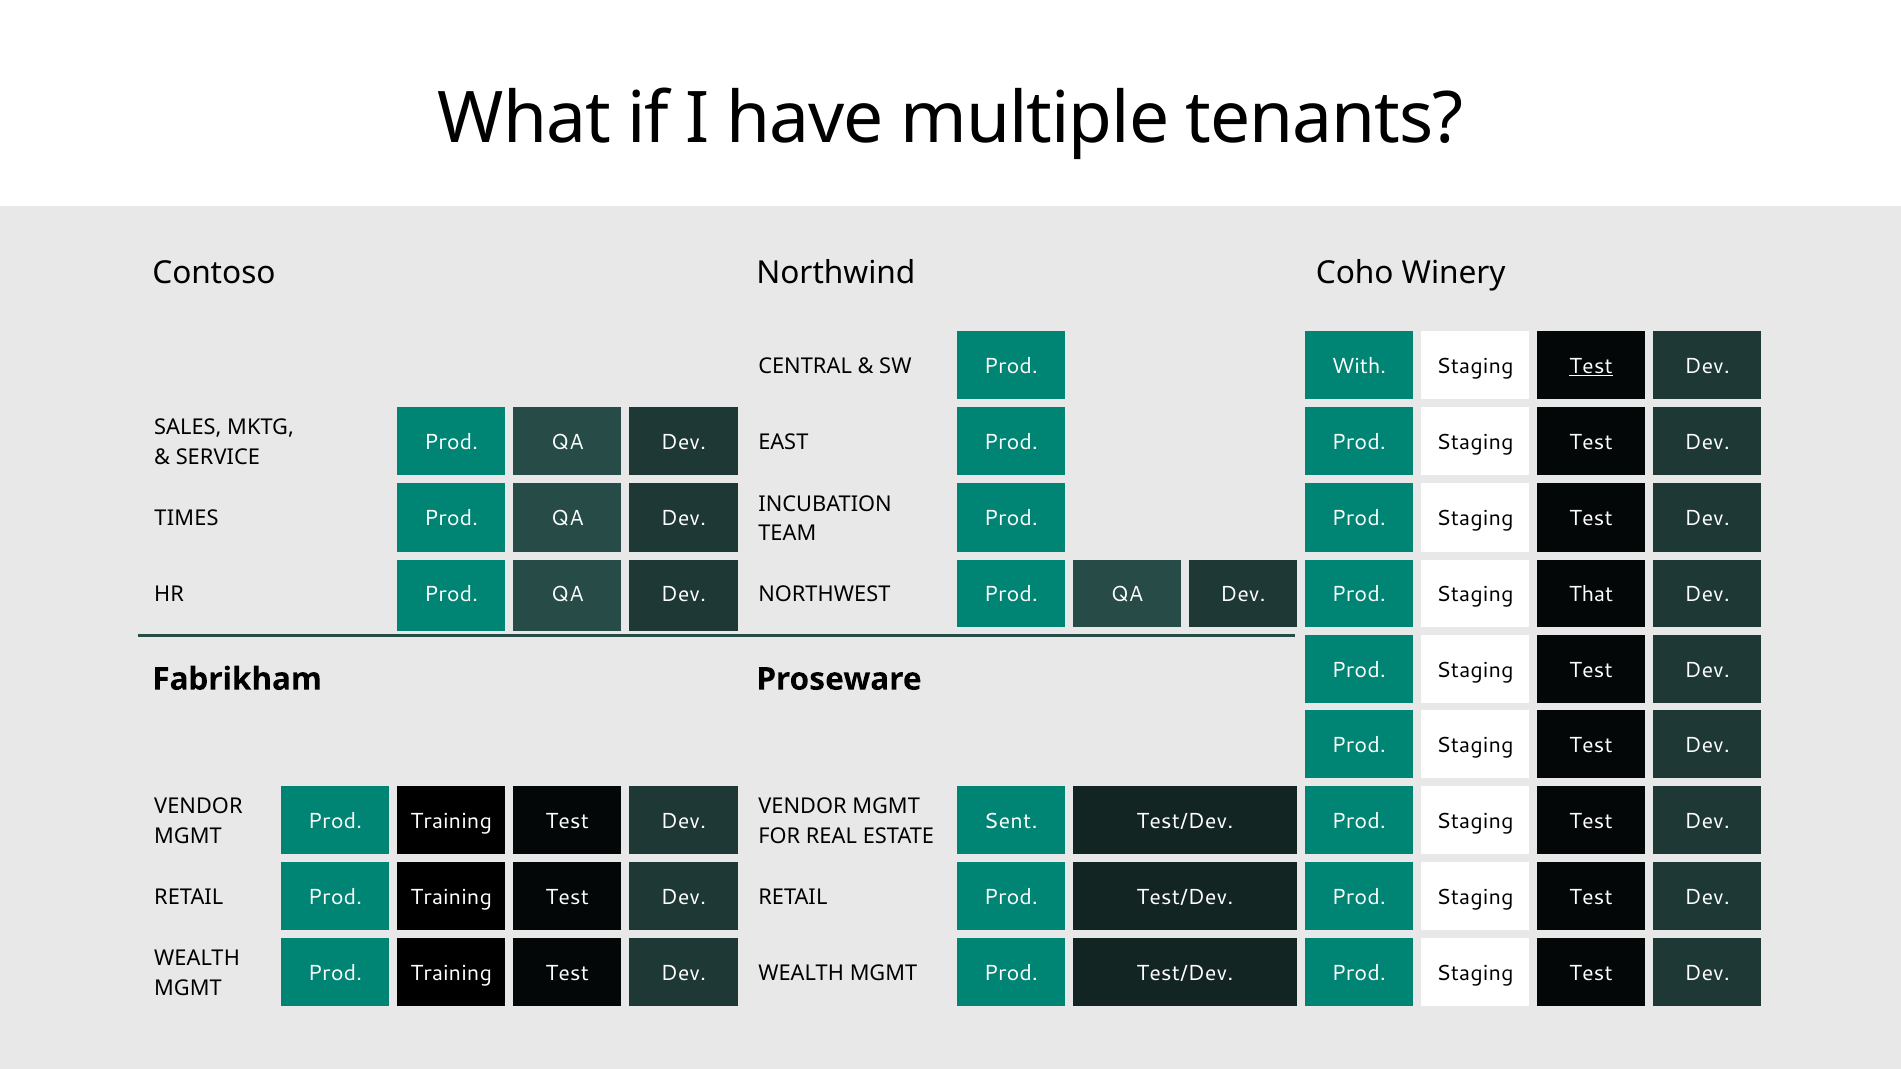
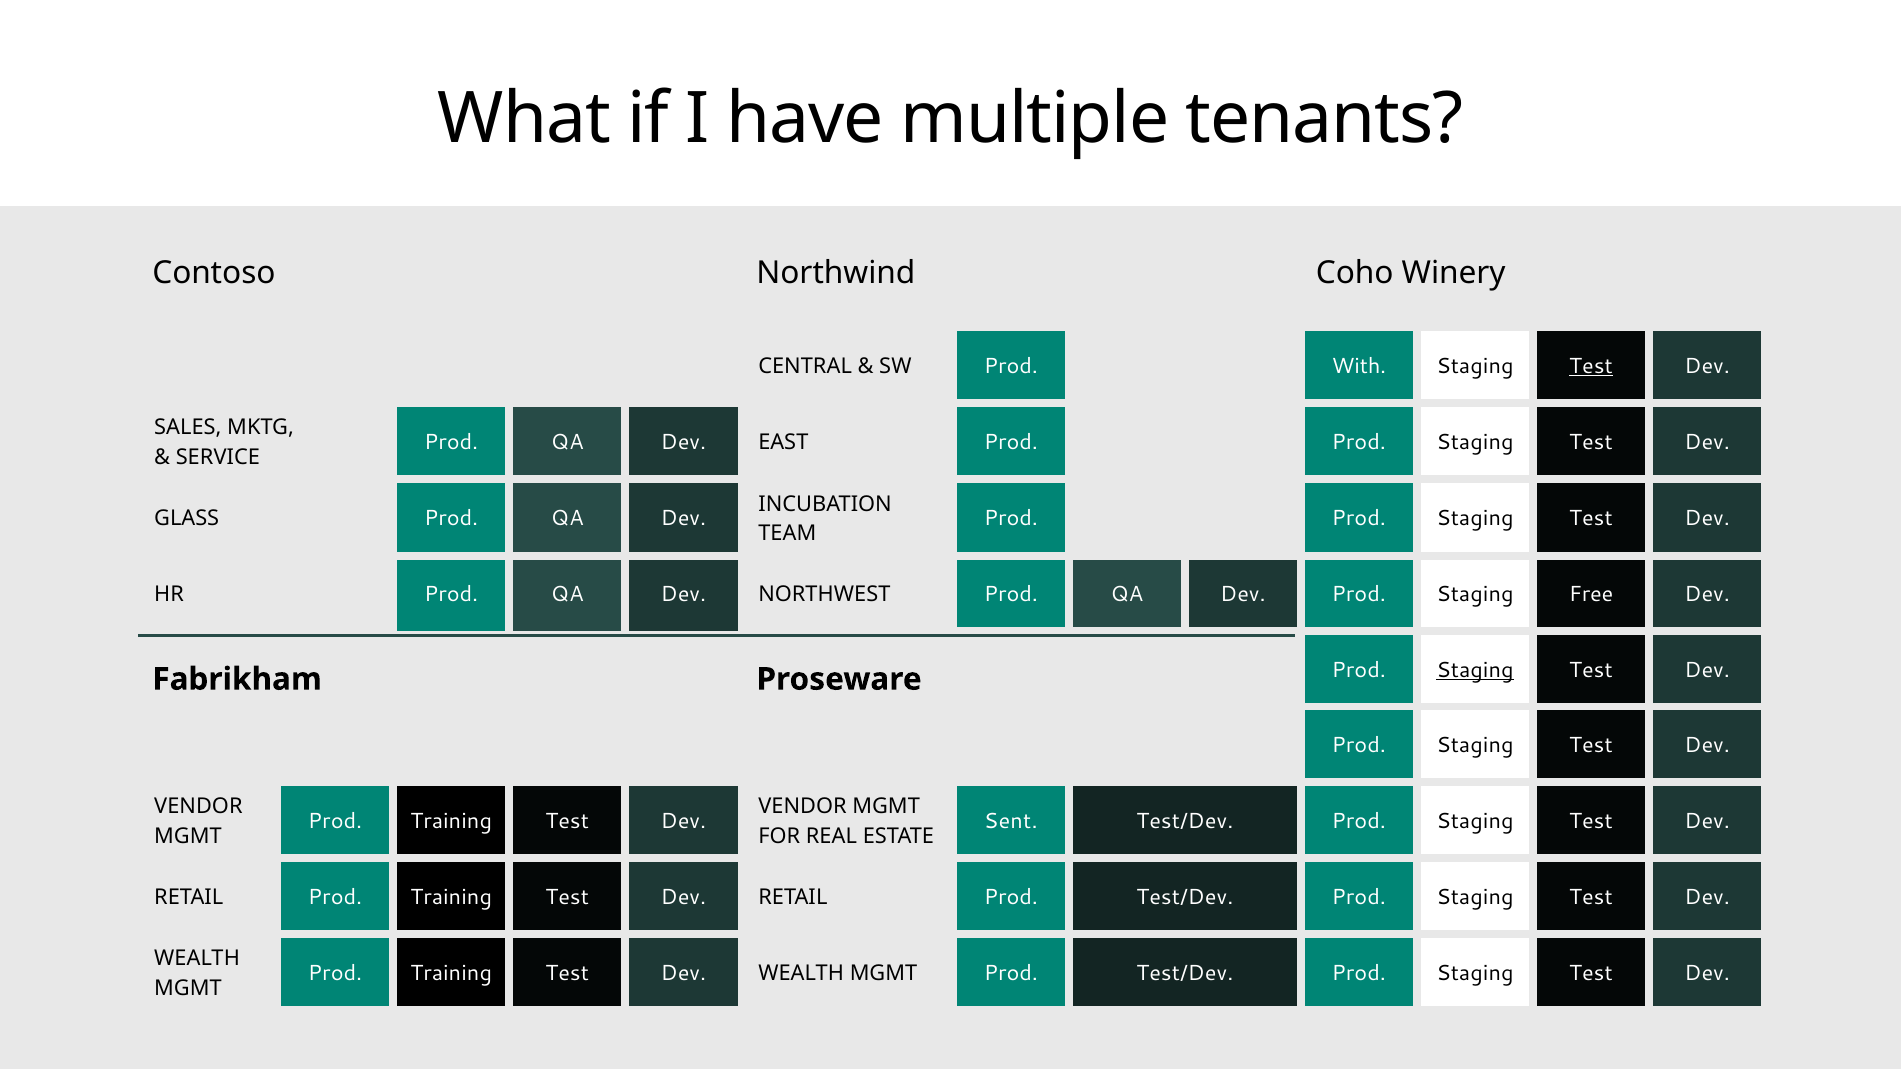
TIMES: TIMES -> GLASS
That: That -> Free
Staging at (1475, 670) underline: none -> present
